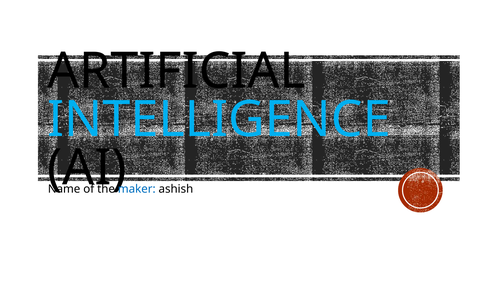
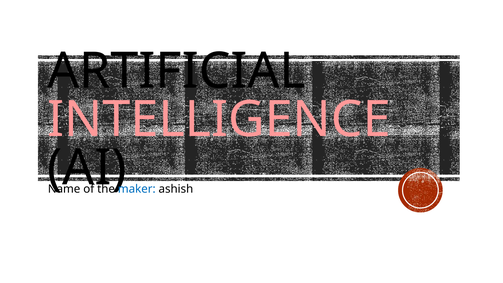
INTELLIGENCE colour: light blue -> pink
